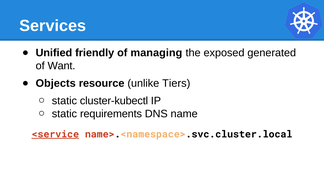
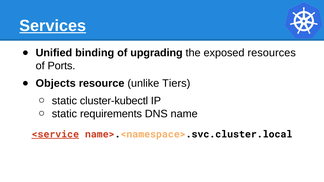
Services underline: none -> present
friendly: friendly -> binding
managing: managing -> upgrading
generated: generated -> resources
Want: Want -> Ports
